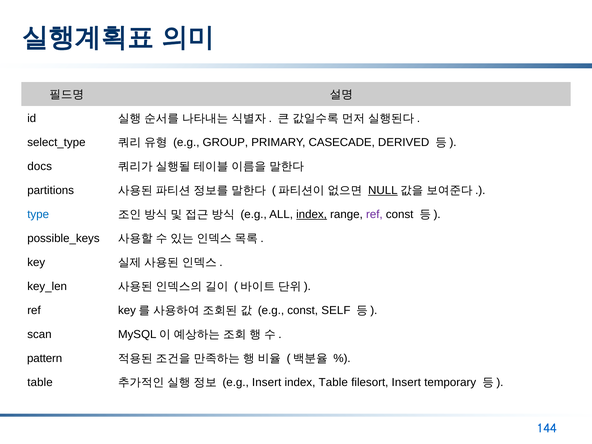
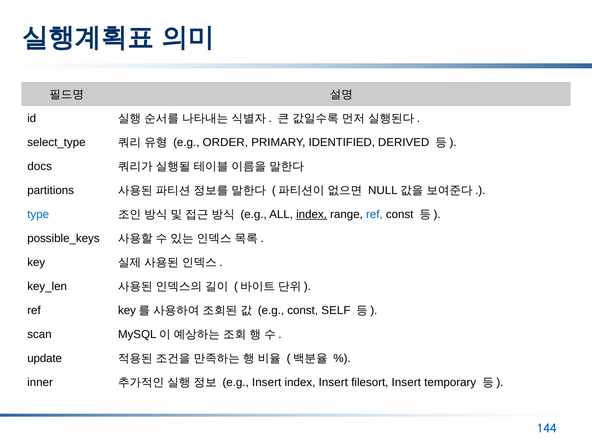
GROUP: GROUP -> ORDER
CASECADE: CASECADE -> IDENTIFIED
NULL underline: present -> none
ref at (374, 214) colour: purple -> blue
pattern: pattern -> update
table at (40, 382): table -> inner
index Table: Table -> Insert
